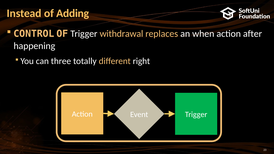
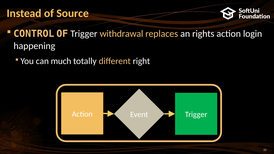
Adding: Adding -> Source
when: when -> rights
after: after -> login
three: three -> much
